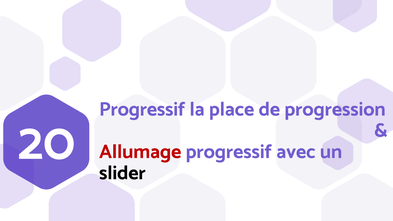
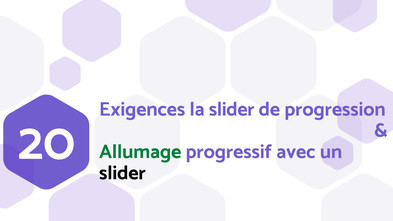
Progressif at (142, 109): Progressif -> Exigences
la place: place -> slider
Allumage colour: red -> green
